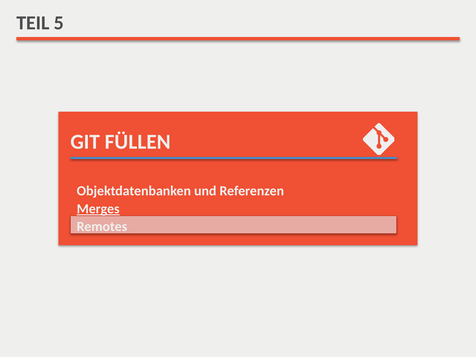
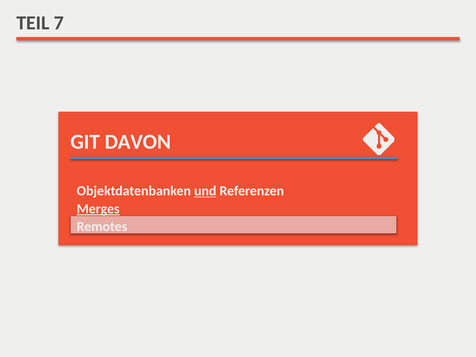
5: 5 -> 7
FÜLLEN: FÜLLEN -> DAVON
und underline: none -> present
